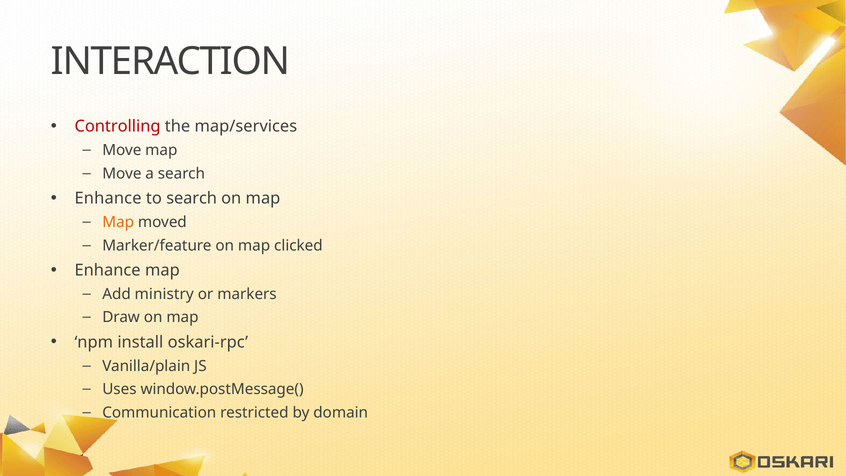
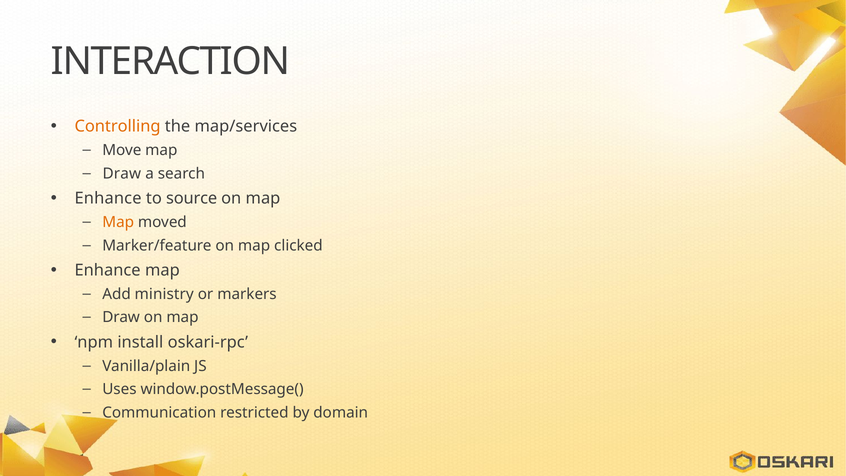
Controlling colour: red -> orange
Move at (122, 173): Move -> Draw
to search: search -> source
